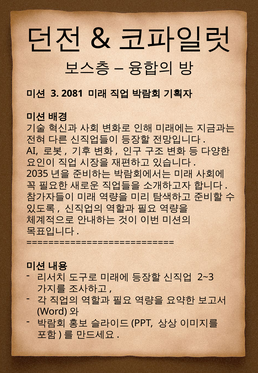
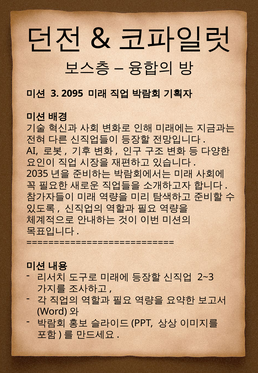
2081: 2081 -> 2095
